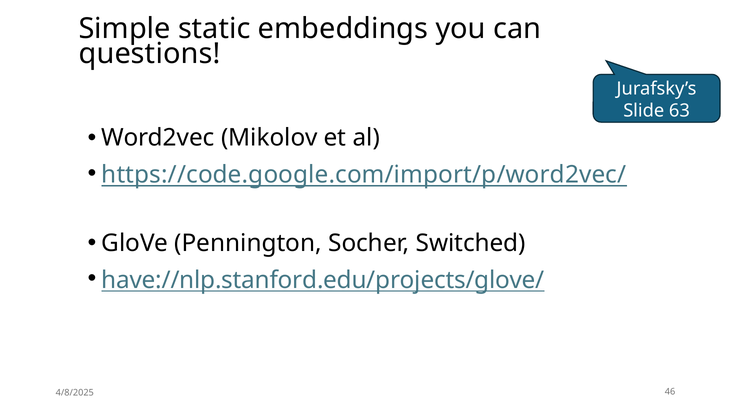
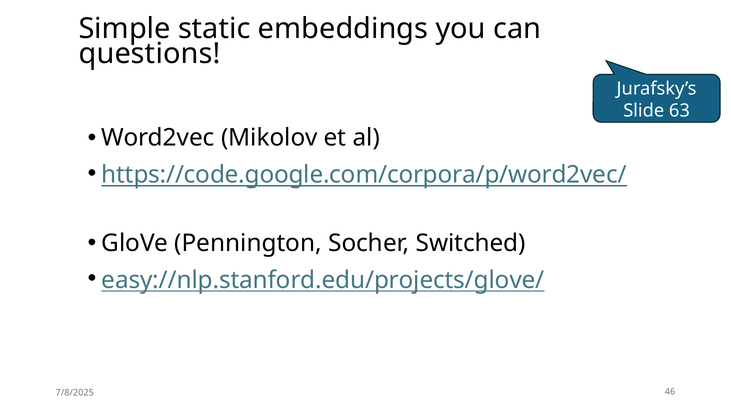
https://code.google.com/import/p/word2vec/: https://code.google.com/import/p/word2vec/ -> https://code.google.com/corpora/p/word2vec/
have://nlp.stanford.edu/projects/glove/: have://nlp.stanford.edu/projects/glove/ -> easy://nlp.stanford.edu/projects/glove/
4/8/2025: 4/8/2025 -> 7/8/2025
